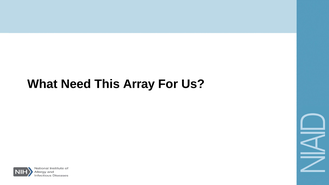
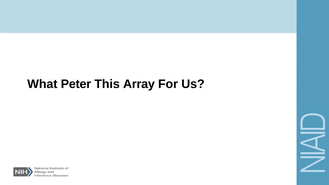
Need: Need -> Peter
